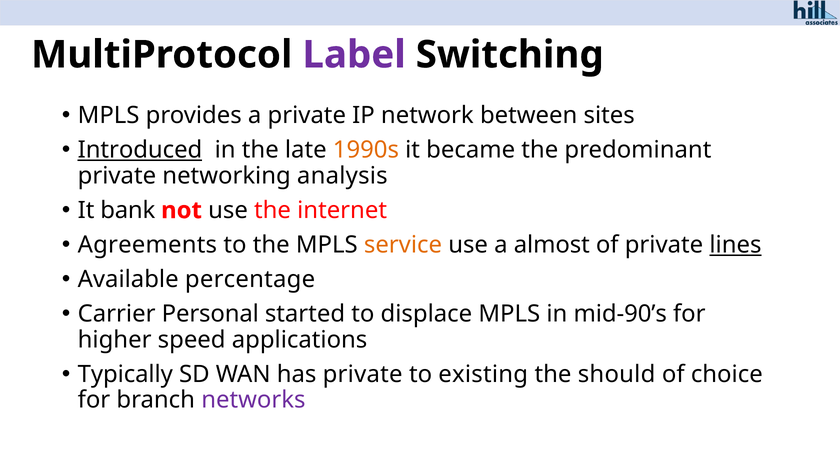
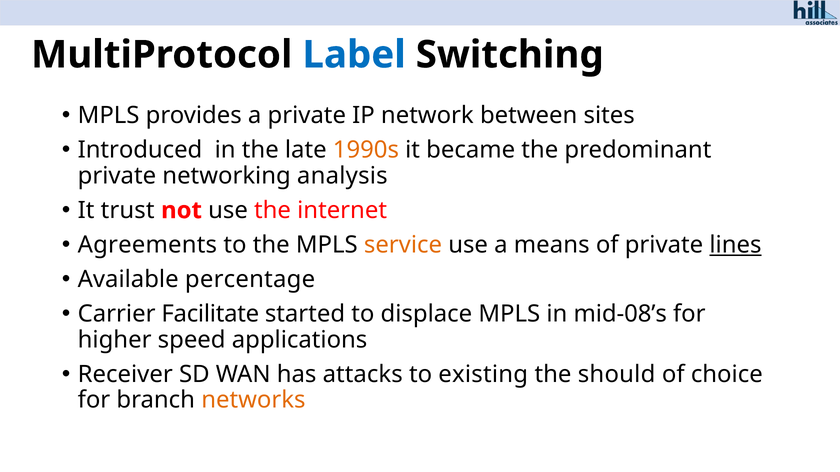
Label colour: purple -> blue
Introduced underline: present -> none
bank: bank -> trust
almost: almost -> means
Personal: Personal -> Facilitate
mid-90’s: mid-90’s -> mid-08’s
Typically: Typically -> Receiver
has private: private -> attacks
networks colour: purple -> orange
